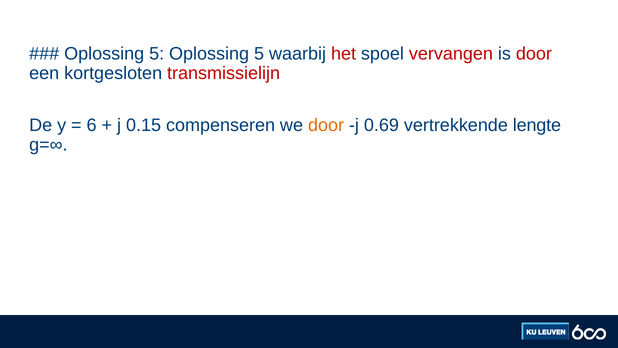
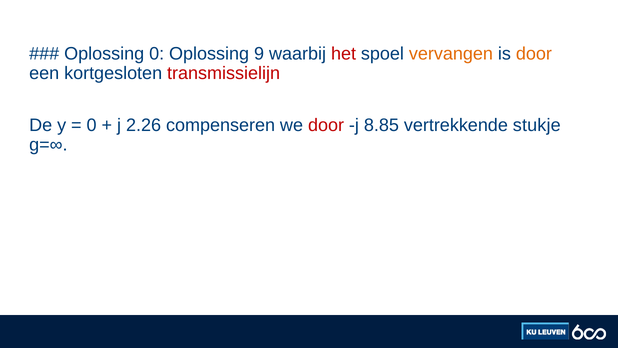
5 at (157, 54): 5 -> 0
5 at (259, 54): 5 -> 9
vervangen colour: red -> orange
door at (534, 54) colour: red -> orange
6 at (92, 125): 6 -> 0
0.15: 0.15 -> 2.26
door at (326, 125) colour: orange -> red
0.69: 0.69 -> 8.85
lengte: lengte -> stukje
